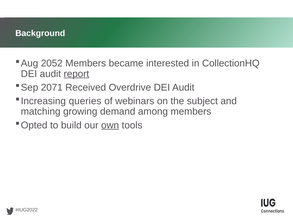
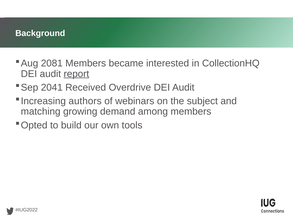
2052: 2052 -> 2081
2071: 2071 -> 2041
queries: queries -> authors
own underline: present -> none
